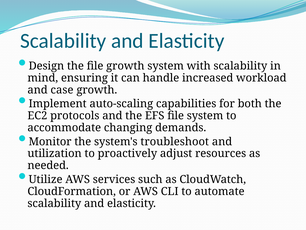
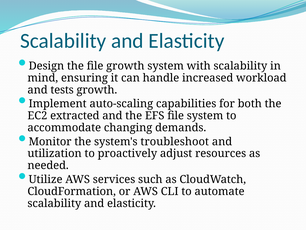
case: case -> tests
protocols: protocols -> extracted
